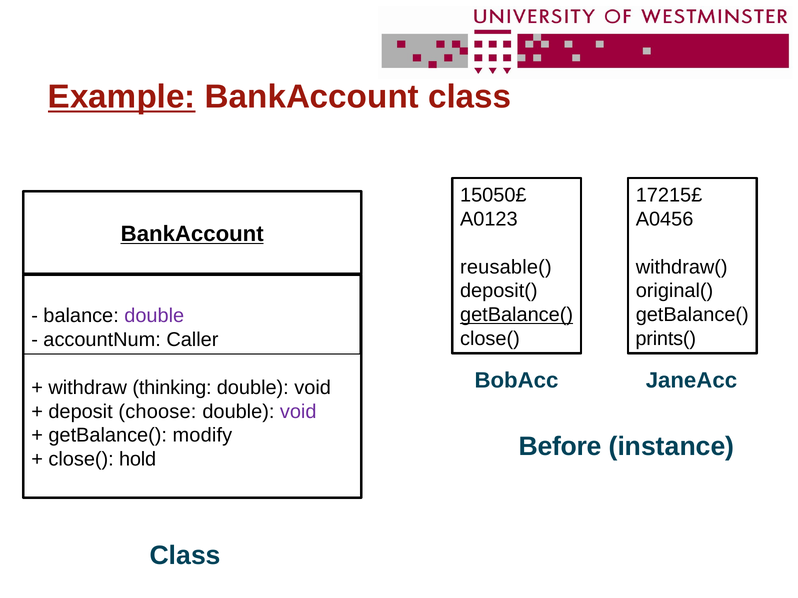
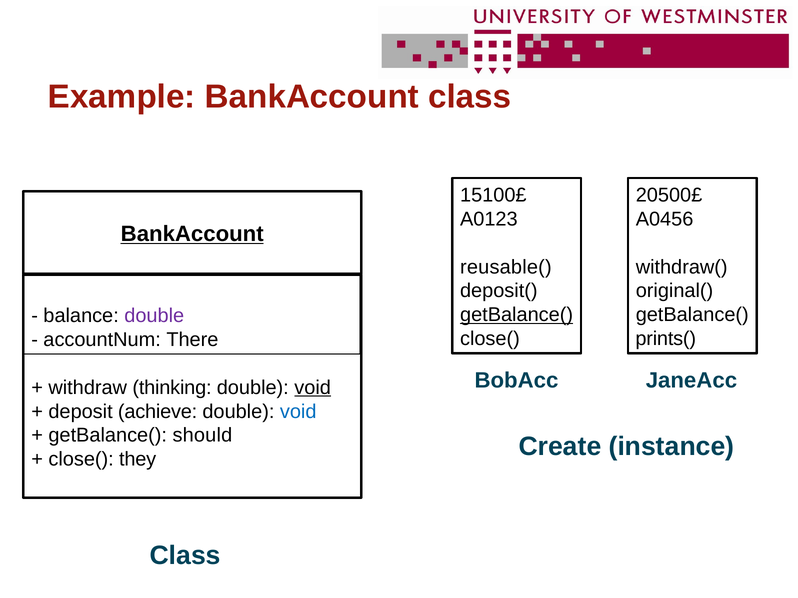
Example underline: present -> none
15050£: 15050£ -> 15100£
17215£: 17215£ -> 20500£
Caller: Caller -> There
void at (313, 388) underline: none -> present
choose: choose -> achieve
void at (298, 412) colour: purple -> blue
modify: modify -> should
Before: Before -> Create
hold: hold -> they
